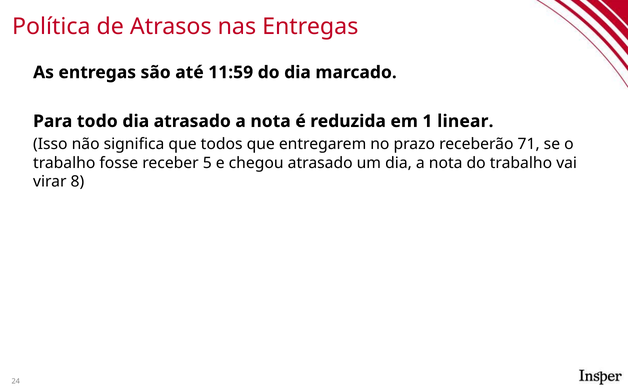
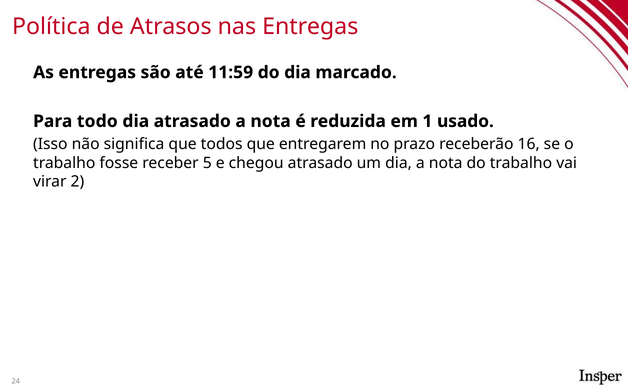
linear: linear -> usado
71: 71 -> 16
8: 8 -> 2
